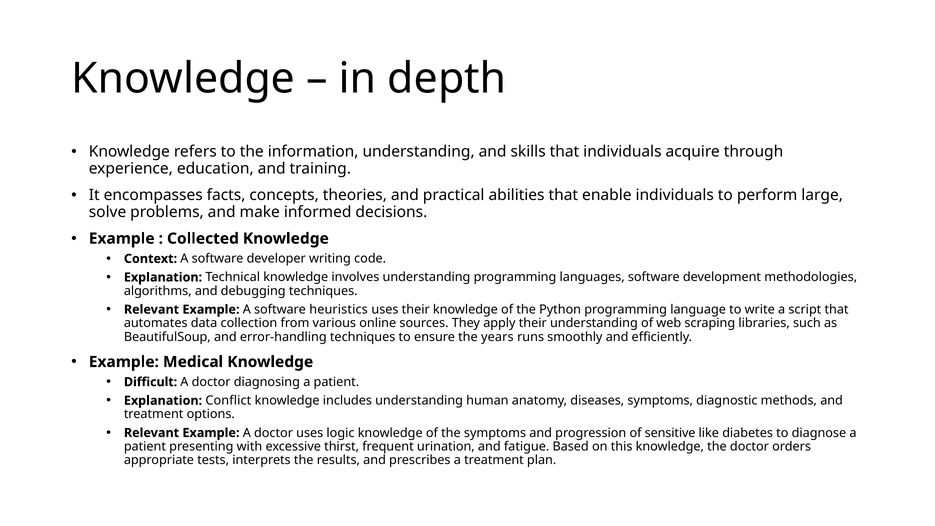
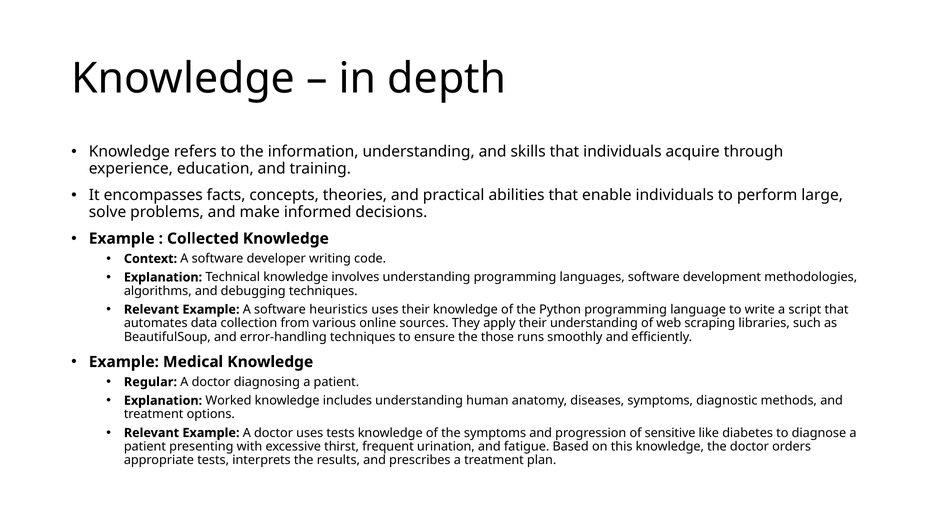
years: years -> those
Difficult: Difficult -> Regular
Conflict: Conflict -> Worked
uses logic: logic -> tests
